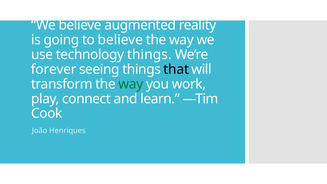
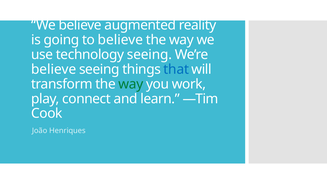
technology things: things -> seeing
forever at (54, 69): forever -> believe
that colour: black -> blue
